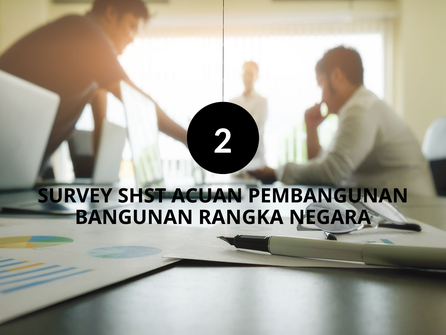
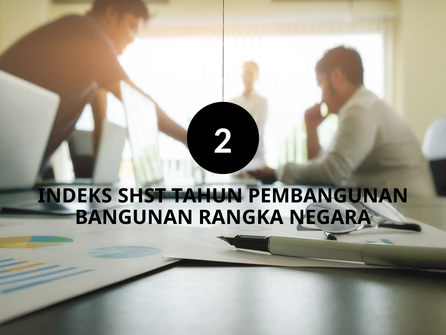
SURVEY: SURVEY -> INDEKS
ACUAN: ACUAN -> TAHUN
